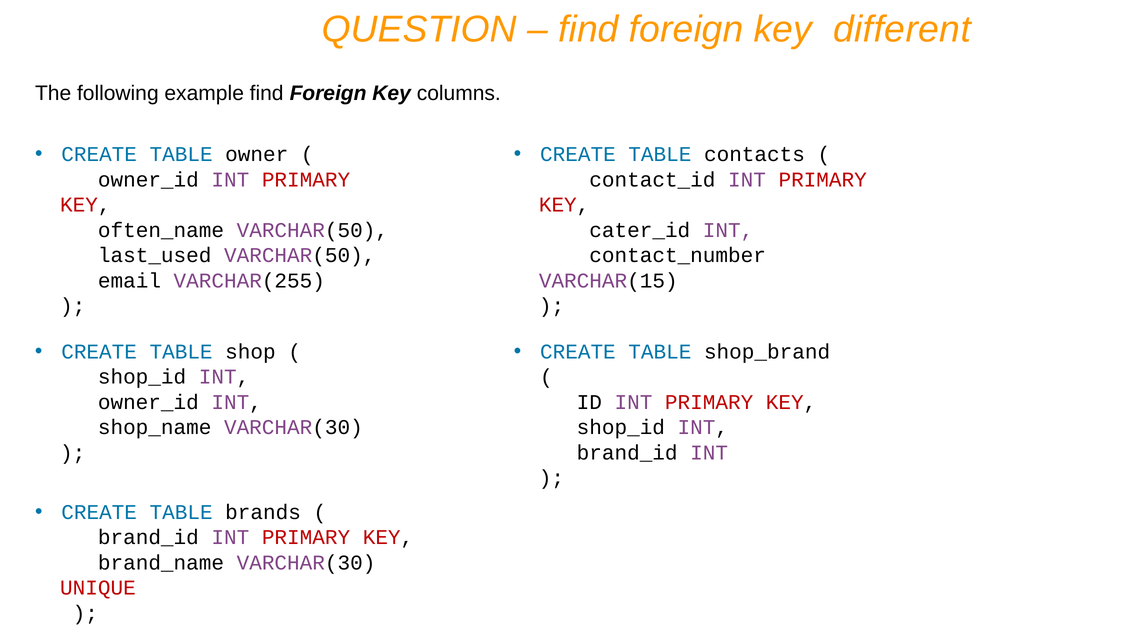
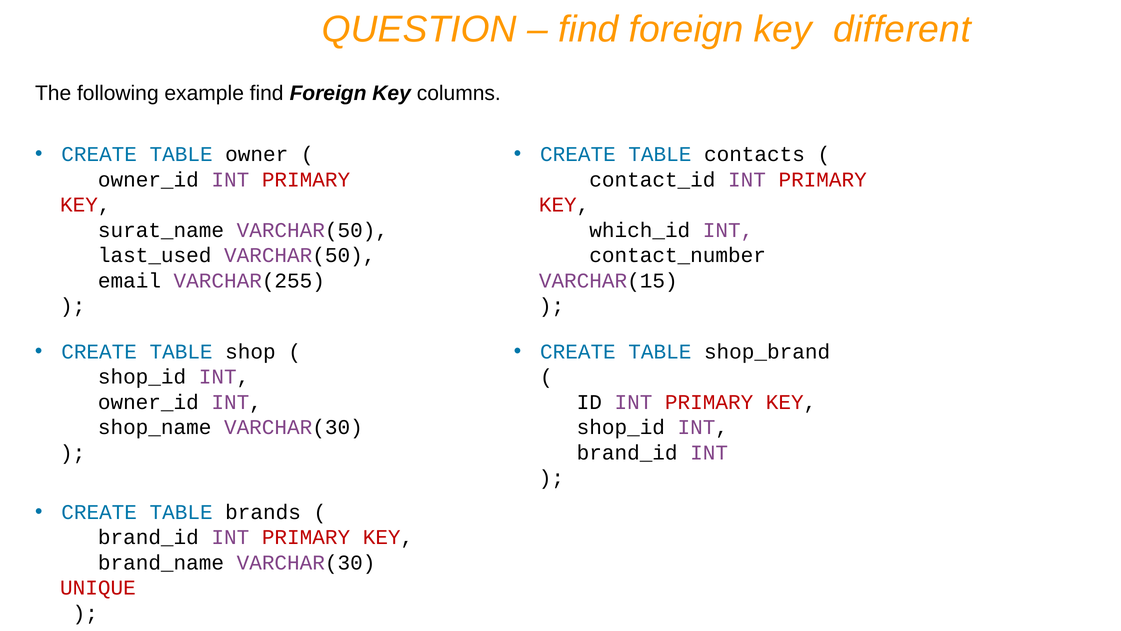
often_name: often_name -> surat_name
cater_id: cater_id -> which_id
